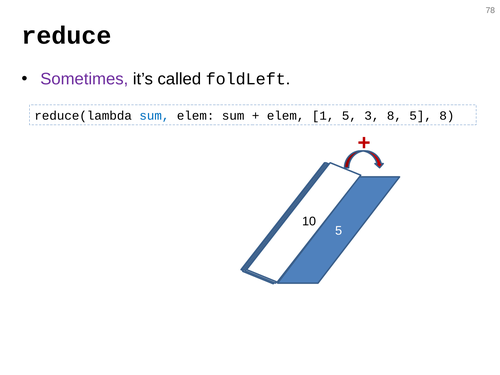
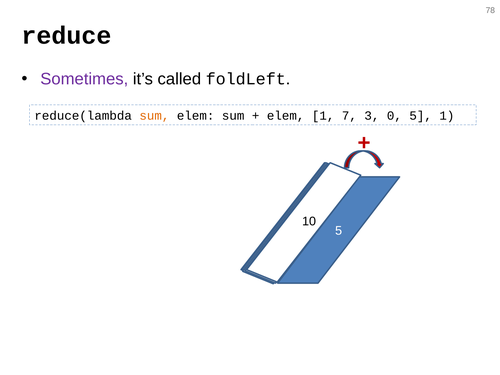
sum at (154, 116) colour: blue -> orange
1 5: 5 -> 7
3 8: 8 -> 0
5 8: 8 -> 1
